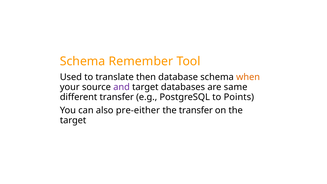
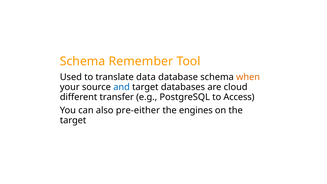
then: then -> data
and colour: purple -> blue
same: same -> cloud
Points: Points -> Access
the transfer: transfer -> engines
